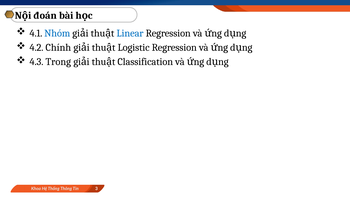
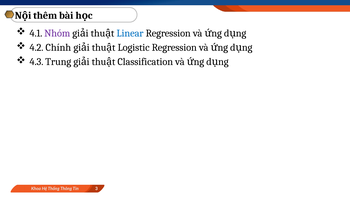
đoán: đoán -> thêm
Nhóm colour: blue -> purple
Trong: Trong -> Trung
